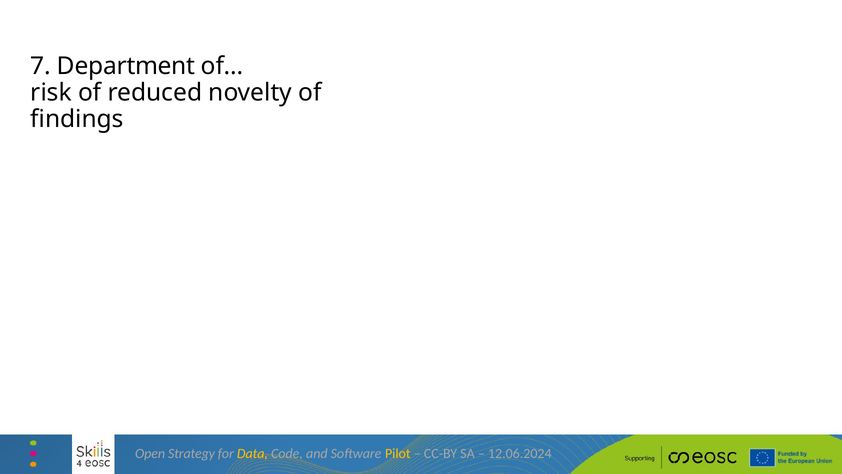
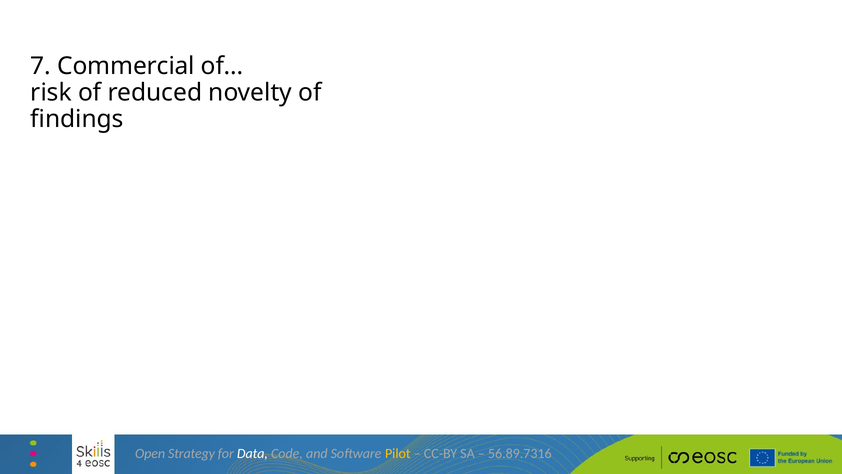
Department: Department -> Commercial
Data colour: yellow -> white
12.06.2024: 12.06.2024 -> 56.89.7316
